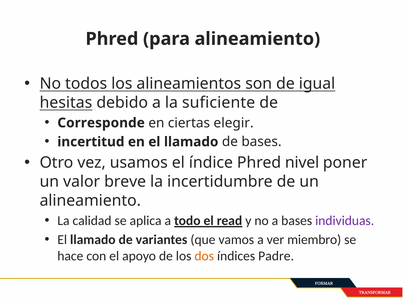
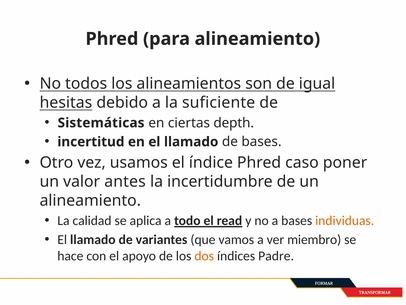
Corresponde: Corresponde -> Sistemáticas
elegir: elegir -> depth
nivel: nivel -> caso
breve: breve -> antes
individuas colour: purple -> orange
